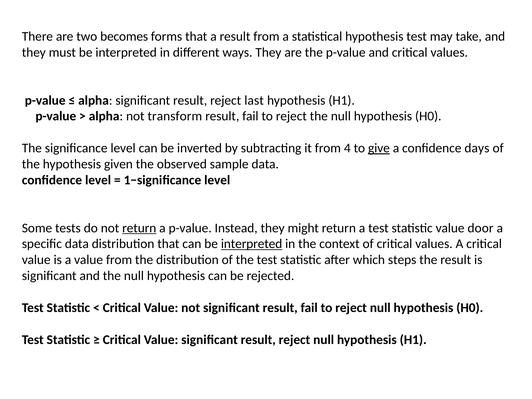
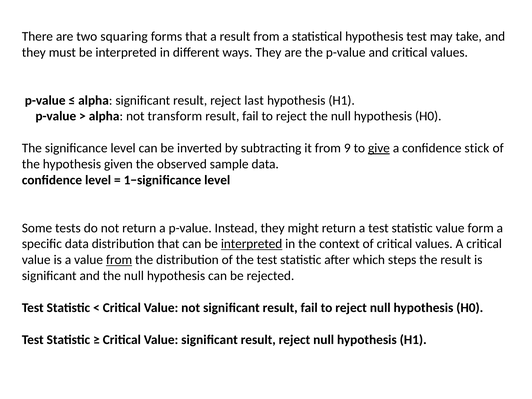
becomes: becomes -> squaring
4: 4 -> 9
days: days -> stick
return at (139, 228) underline: present -> none
door: door -> form
from at (119, 260) underline: none -> present
